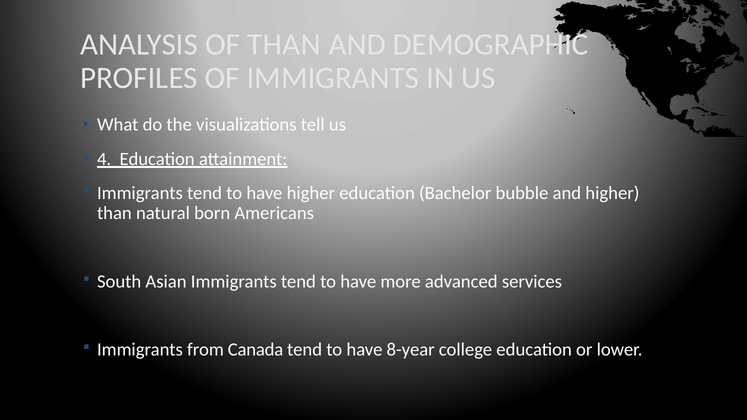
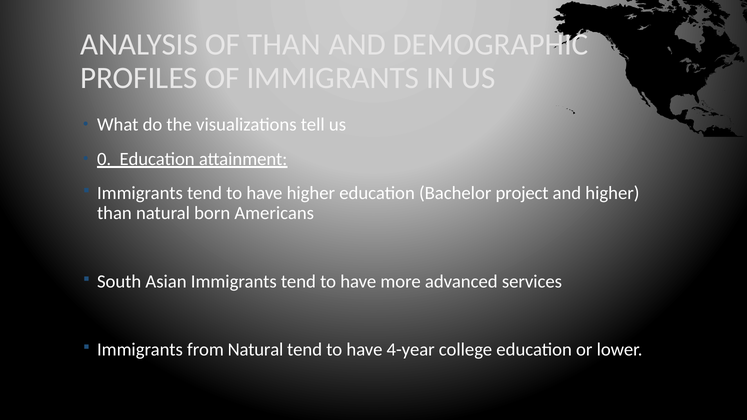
4: 4 -> 0
bubble: bubble -> project
from Canada: Canada -> Natural
8-year: 8-year -> 4-year
